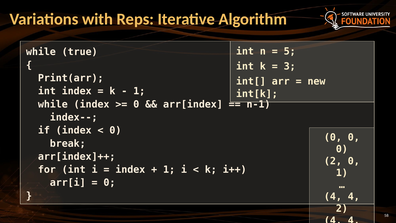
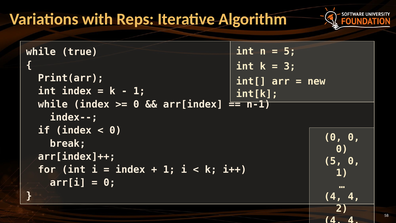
2 at (333, 161): 2 -> 5
